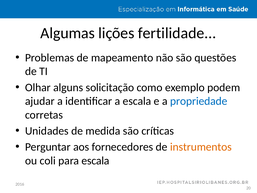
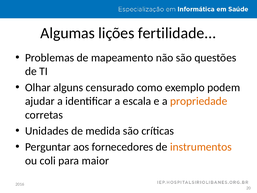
solicitação: solicitação -> censurado
propriedade colour: blue -> orange
para escala: escala -> maior
